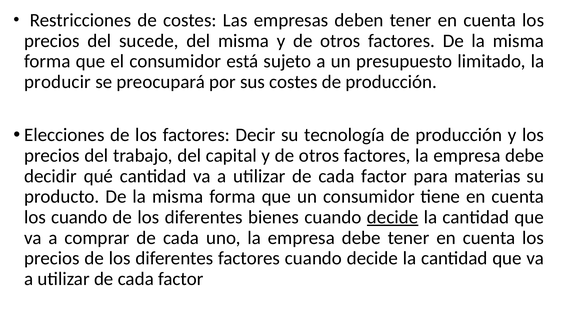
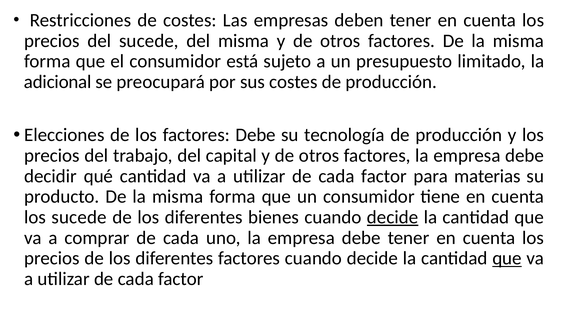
producir: producir -> adicional
factores Decir: Decir -> Debe
los cuando: cuando -> sucede
que at (507, 258) underline: none -> present
